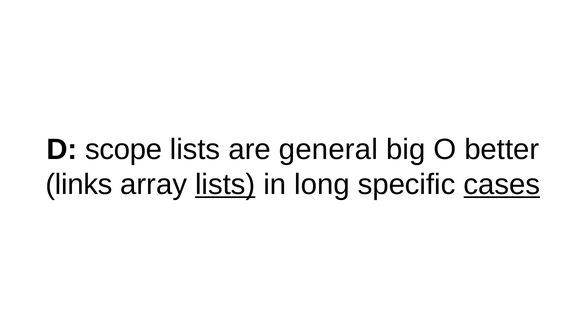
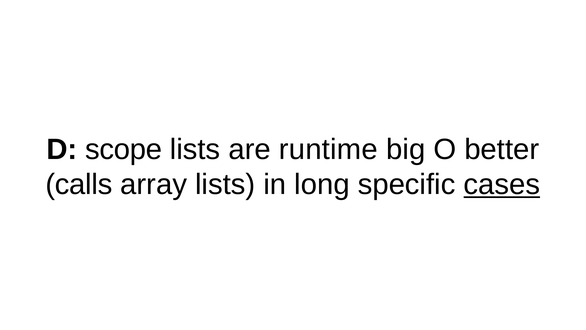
general: general -> runtime
links: links -> calls
lists at (225, 184) underline: present -> none
